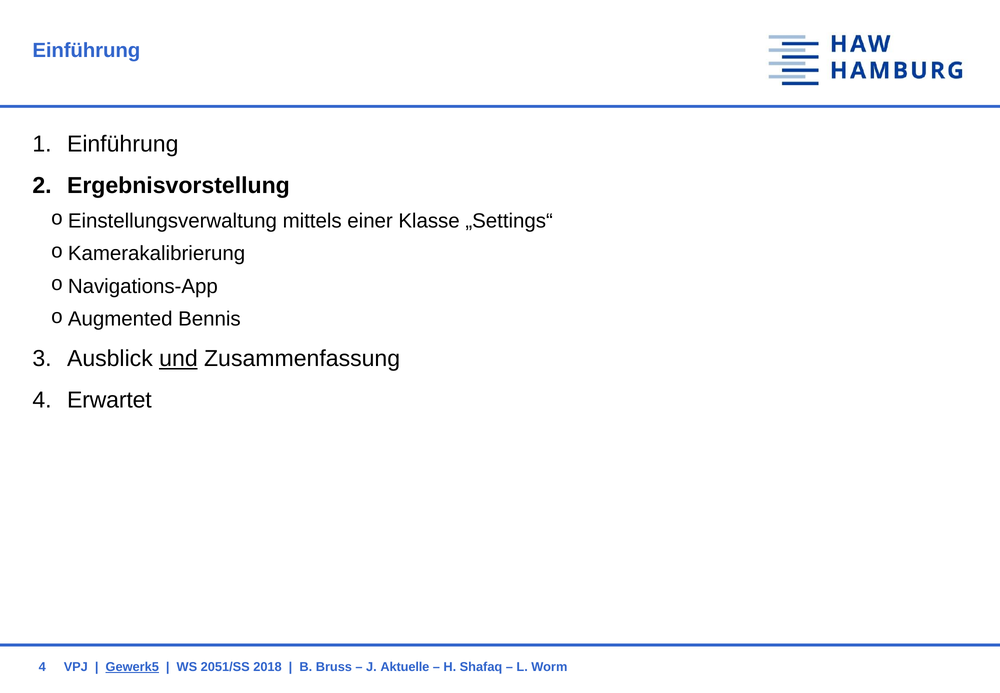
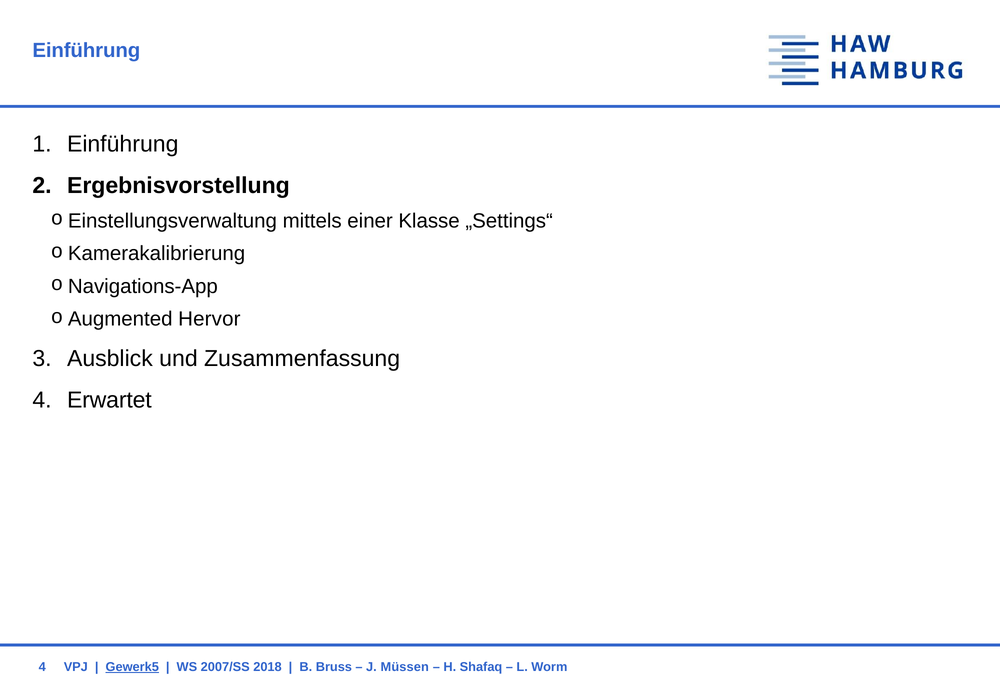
Bennis: Bennis -> Hervor
und underline: present -> none
2051/SS: 2051/SS -> 2007/SS
Aktuelle: Aktuelle -> Müssen
